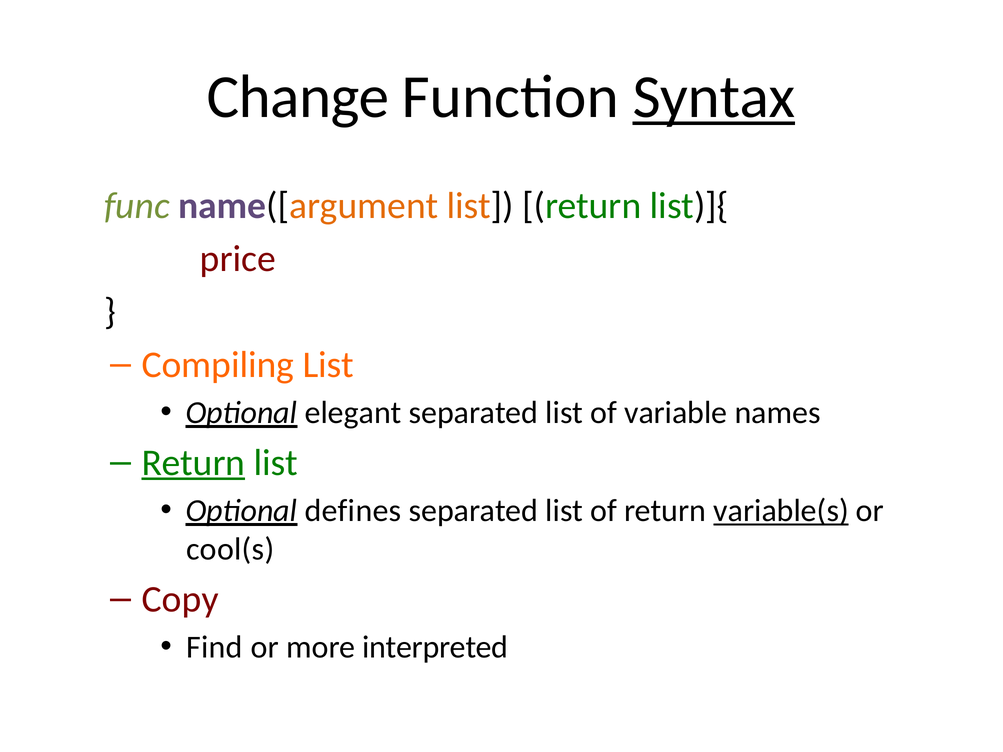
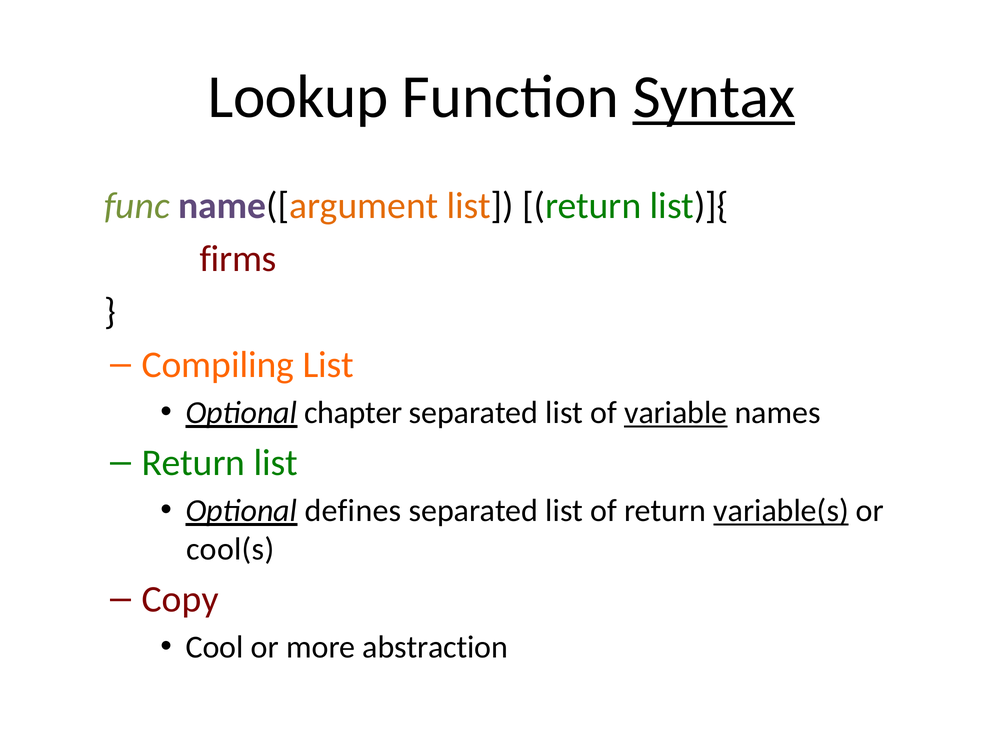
Change: Change -> Lookup
price: price -> firms
elegant: elegant -> chapter
variable underline: none -> present
Return at (193, 463) underline: present -> none
Find: Find -> Cool
interpreted: interpreted -> abstraction
